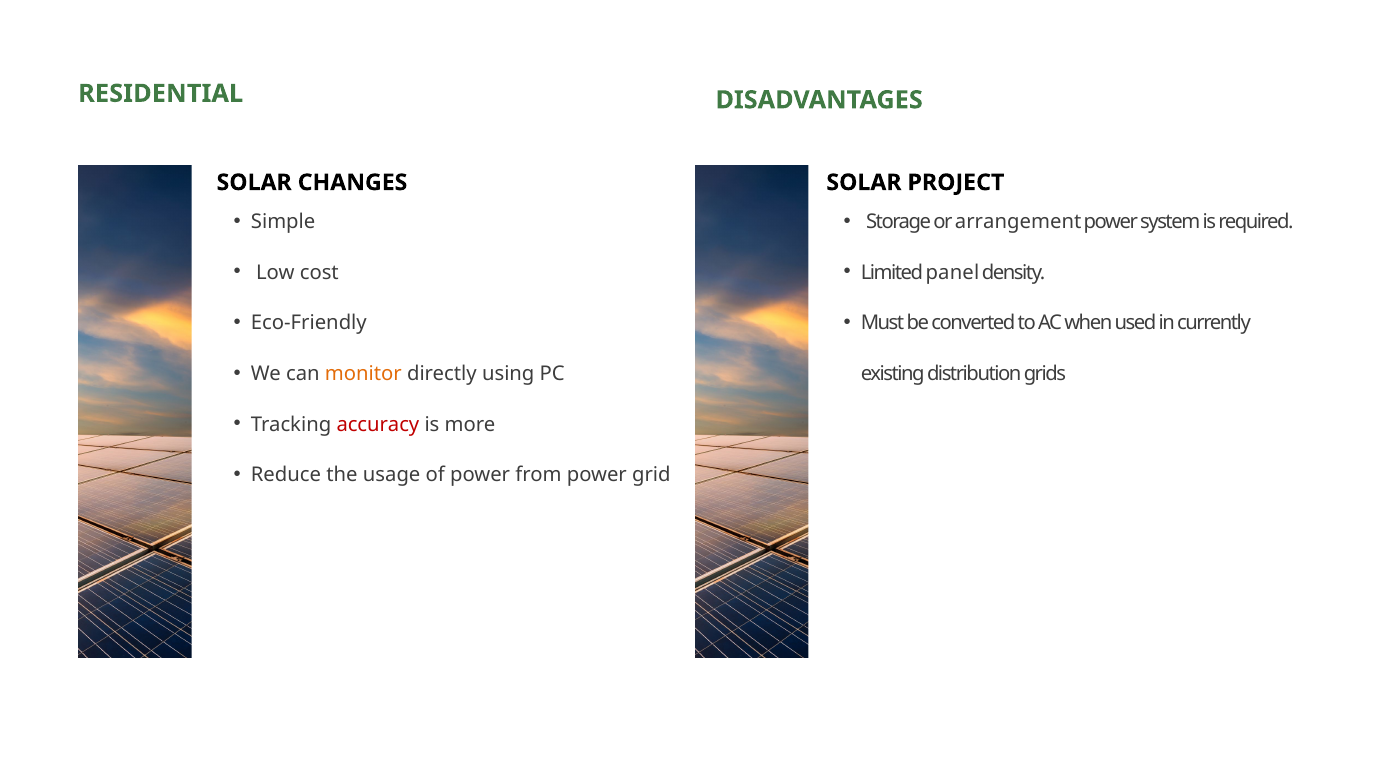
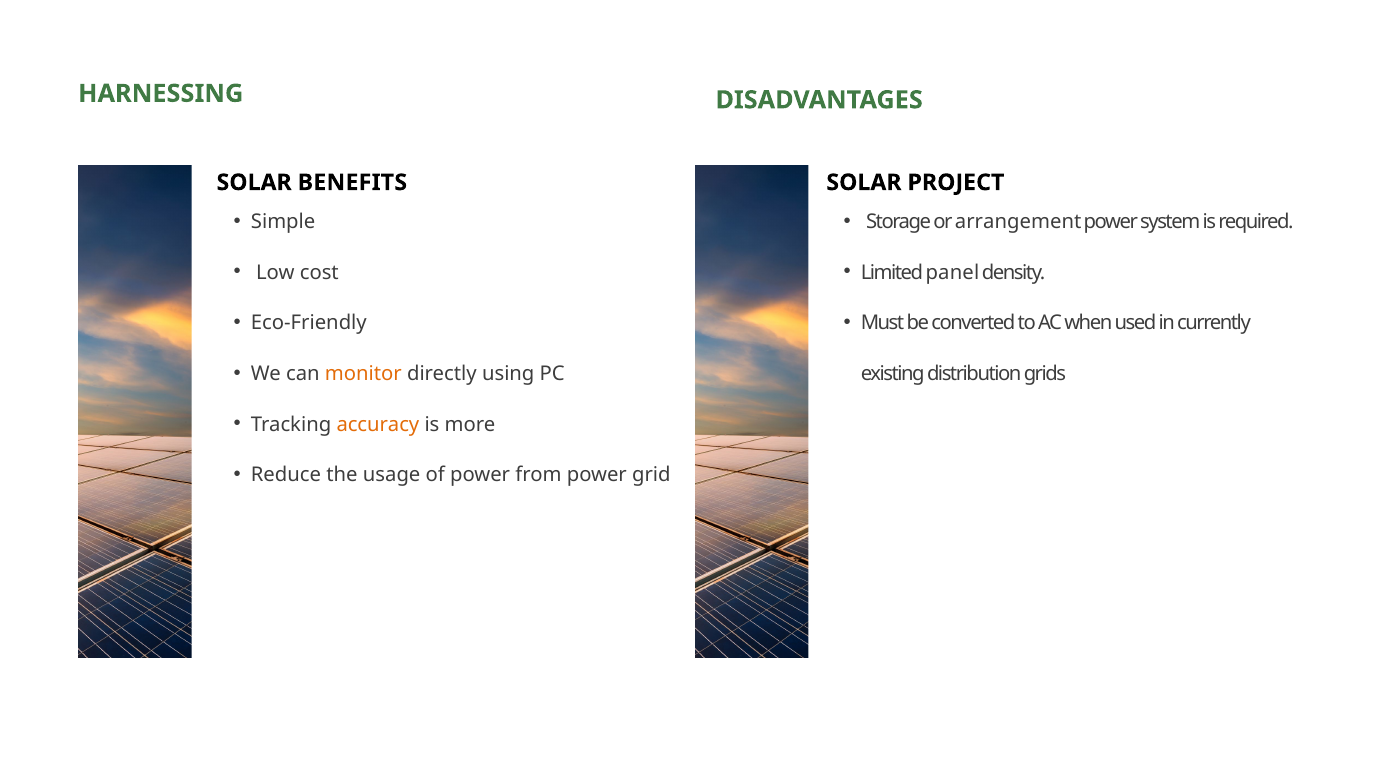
RESIDENTIAL: RESIDENTIAL -> HARNESSING
CHANGES: CHANGES -> BENEFITS
accuracy colour: red -> orange
